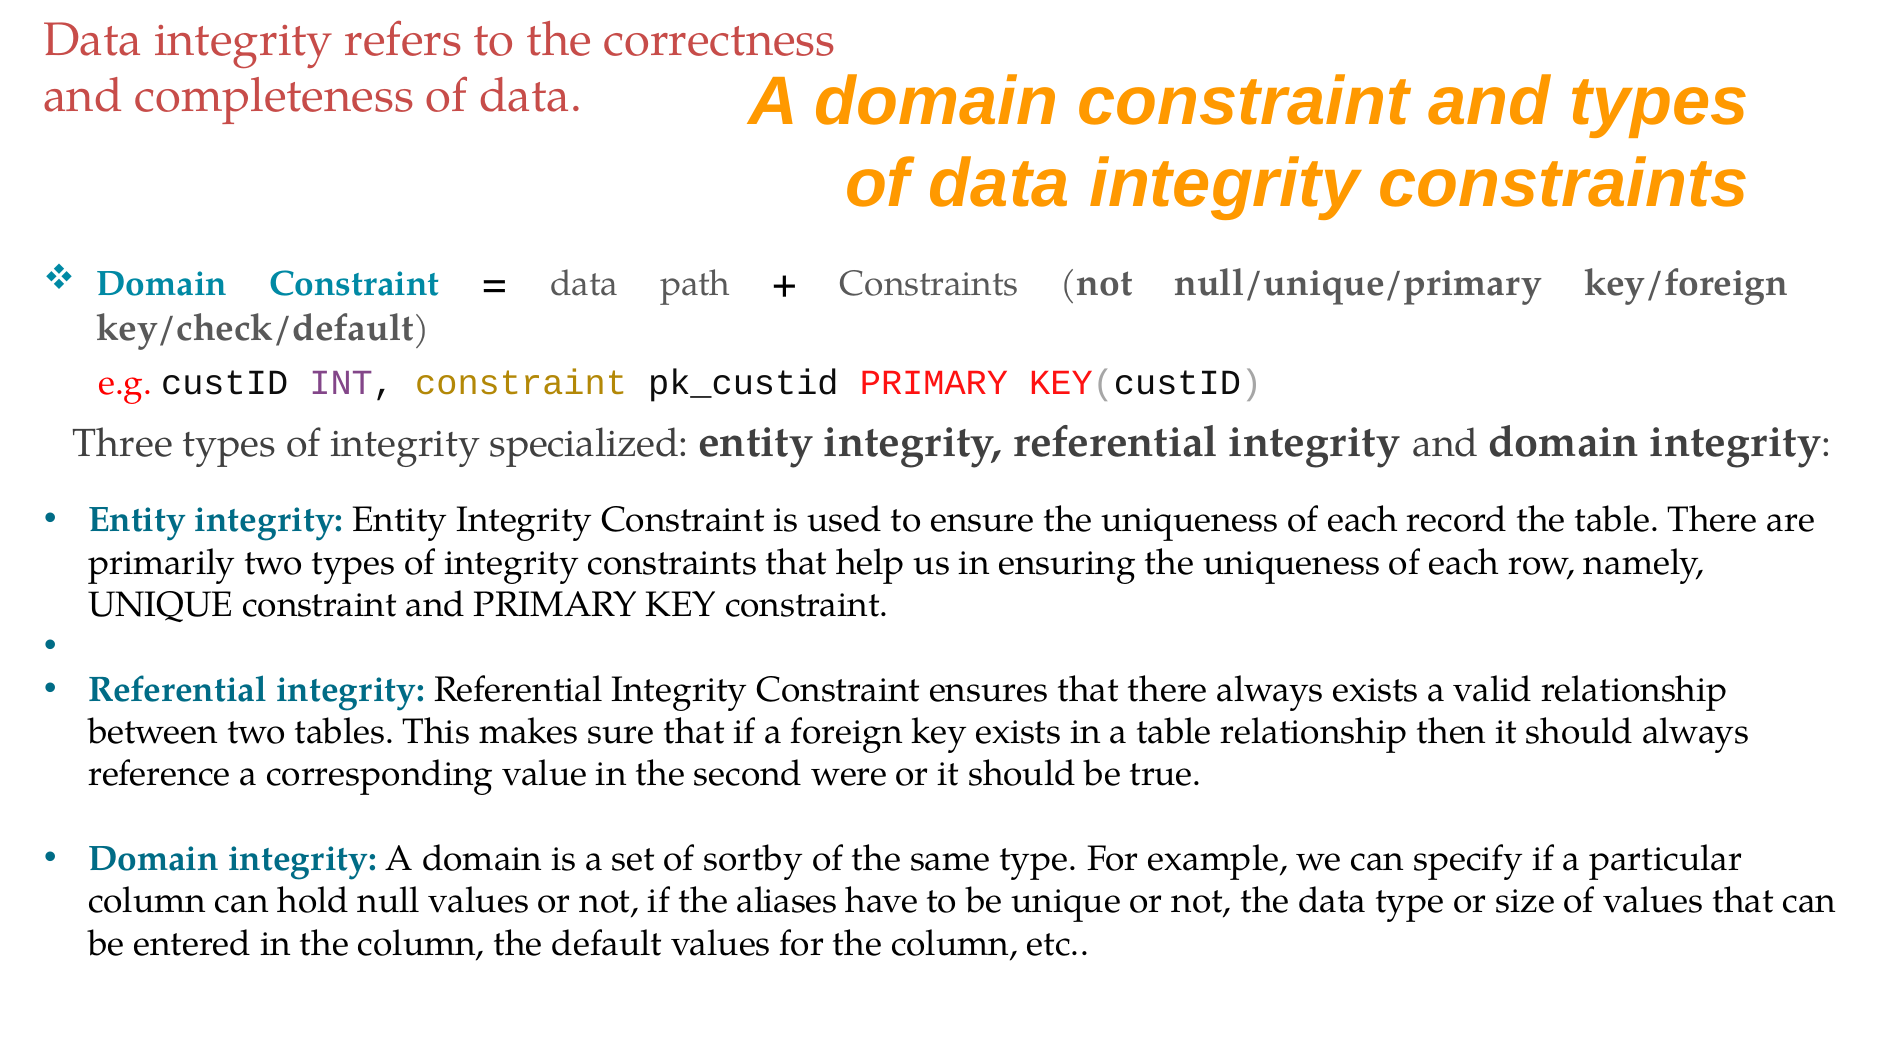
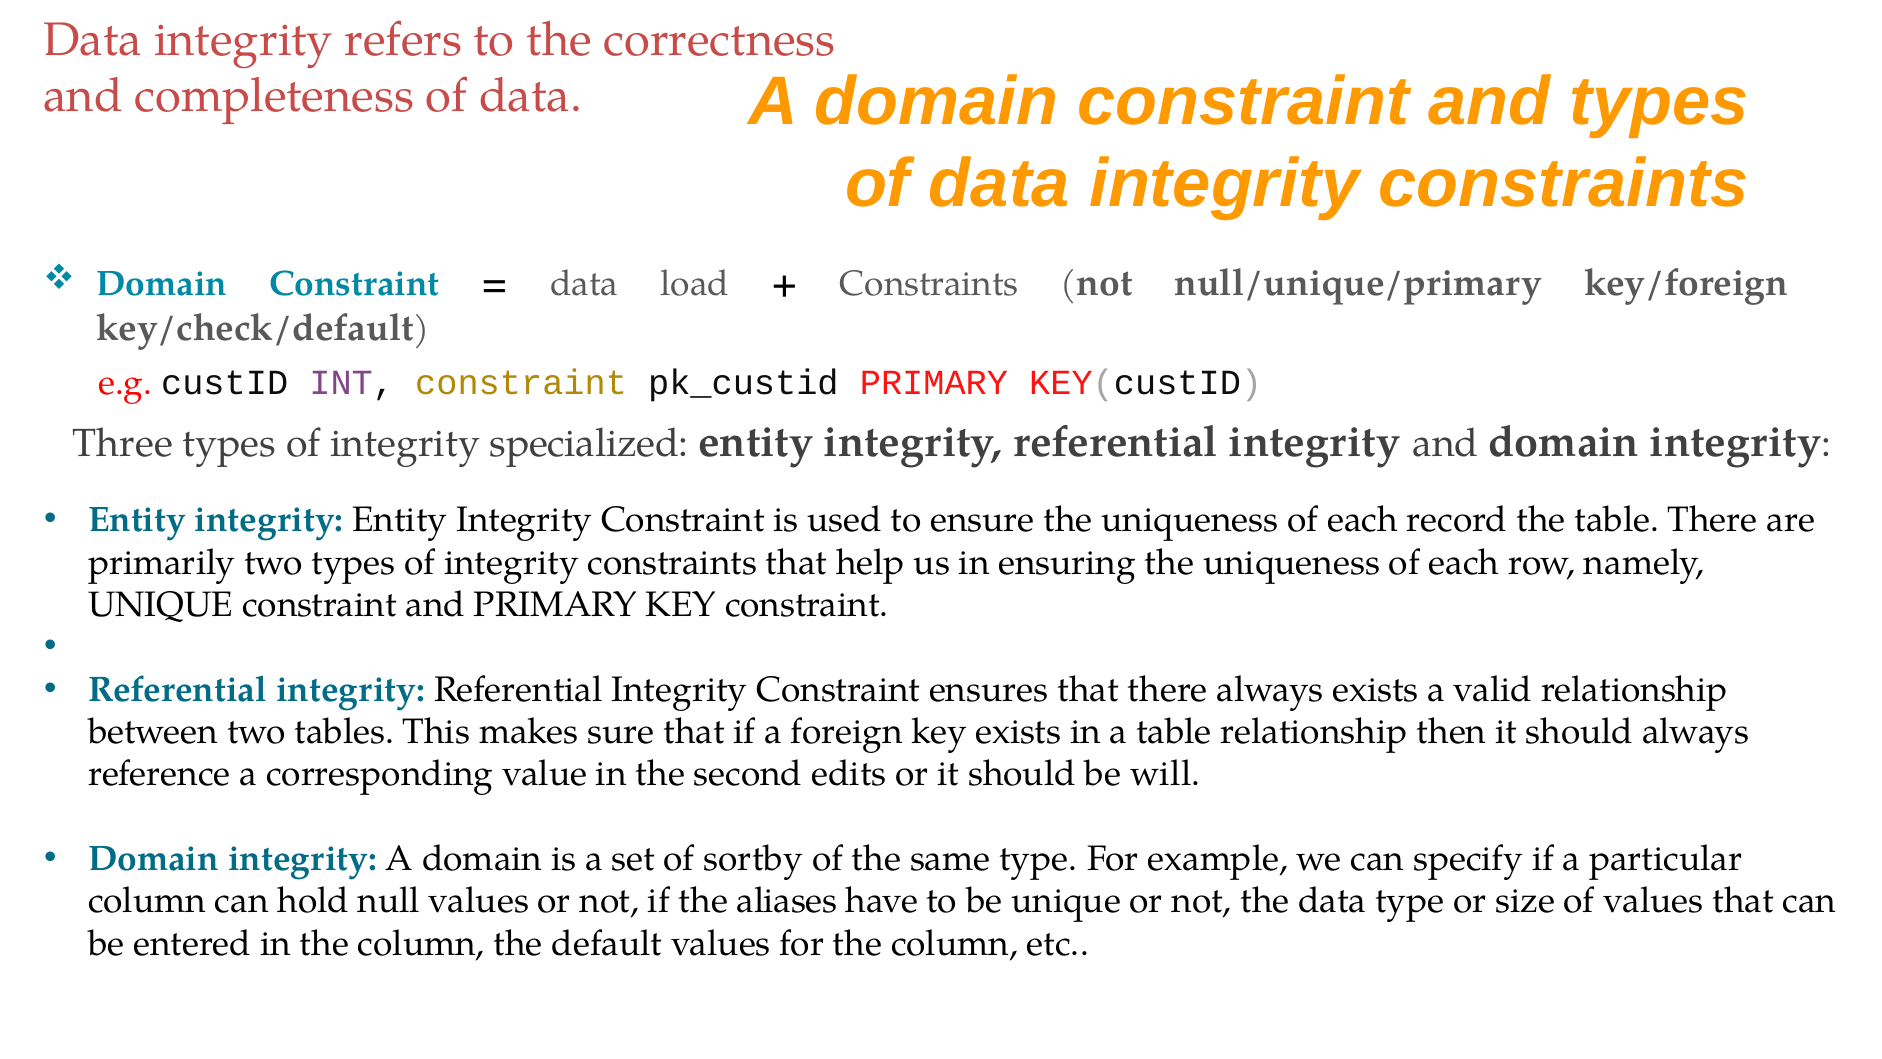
path: path -> load
were: were -> edits
true: true -> will
